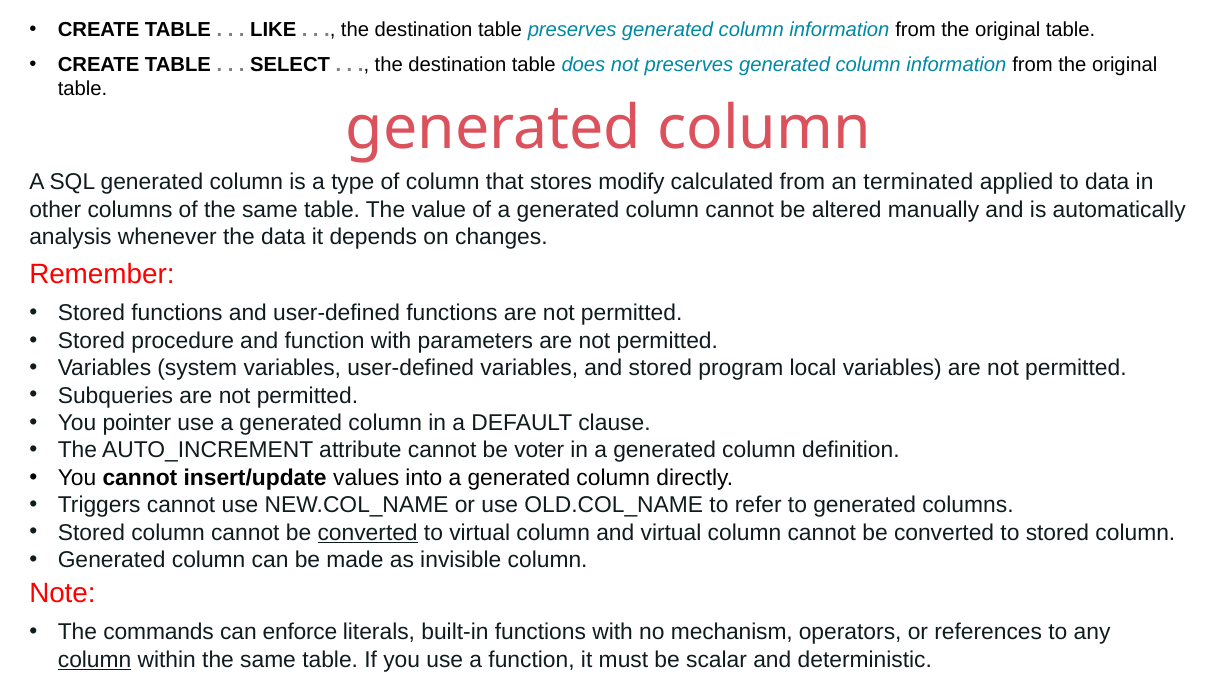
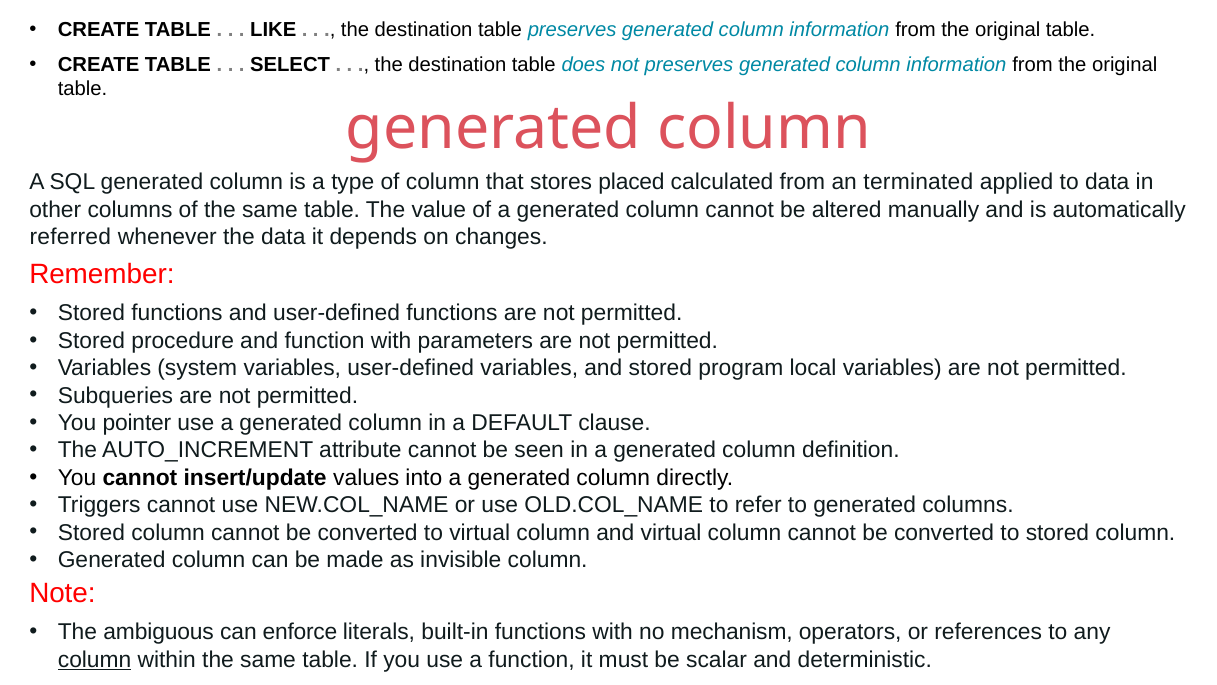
modify: modify -> placed
analysis: analysis -> referred
voter: voter -> seen
converted at (368, 532) underline: present -> none
commands: commands -> ambiguous
